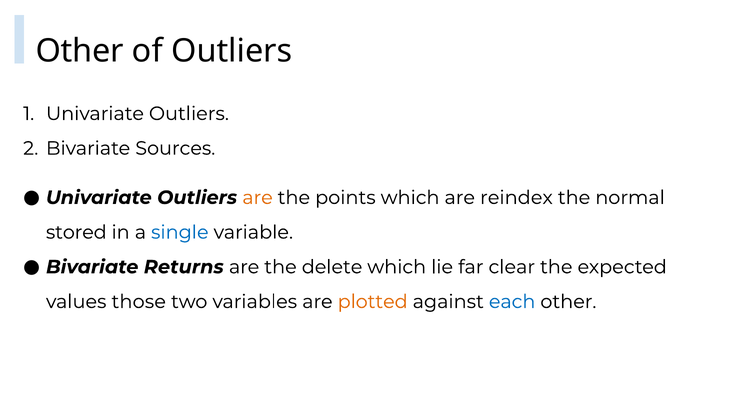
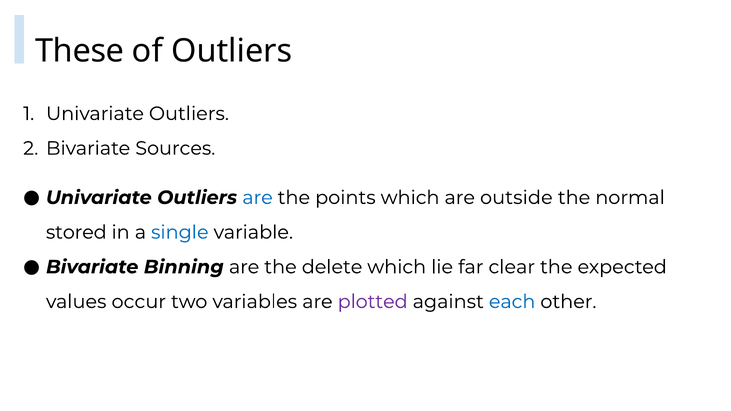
Other at (80, 51): Other -> These
are at (258, 198) colour: orange -> blue
reindex: reindex -> outside
Returns: Returns -> Binning
those: those -> occur
plotted colour: orange -> purple
